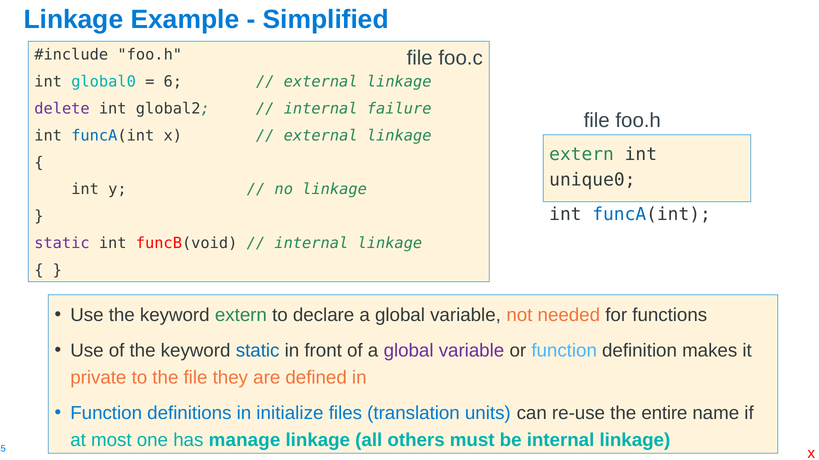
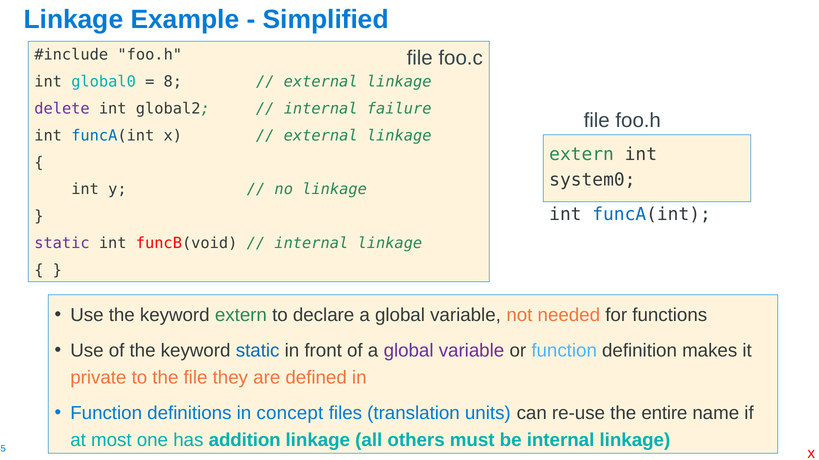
6: 6 -> 8
unique0: unique0 -> system0
initialize: initialize -> concept
manage: manage -> addition
